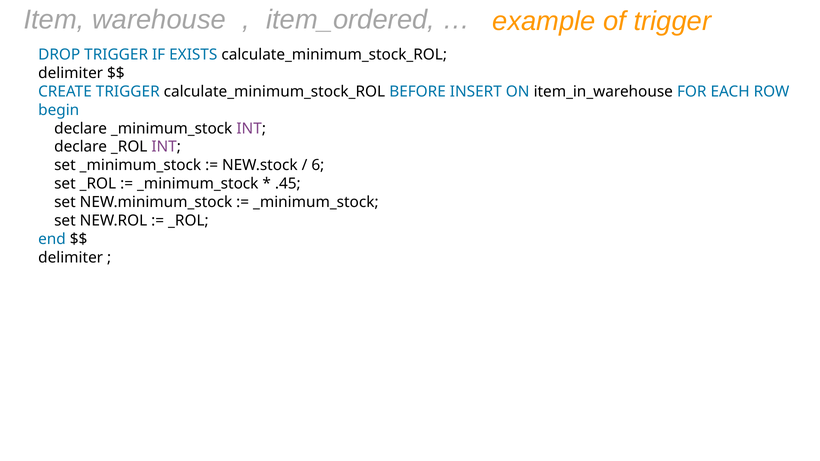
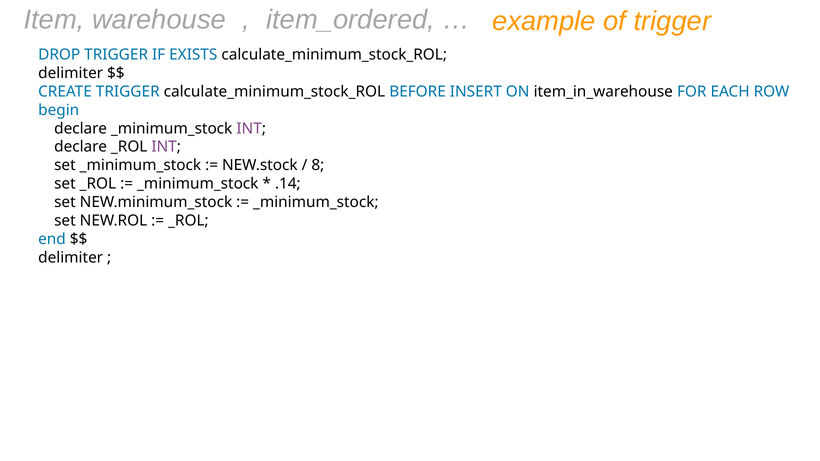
6: 6 -> 8
.45: .45 -> .14
